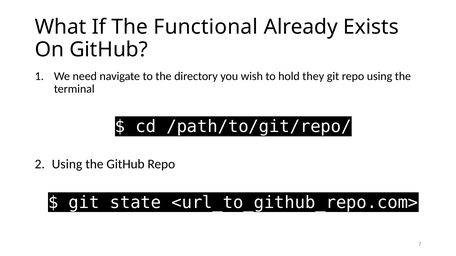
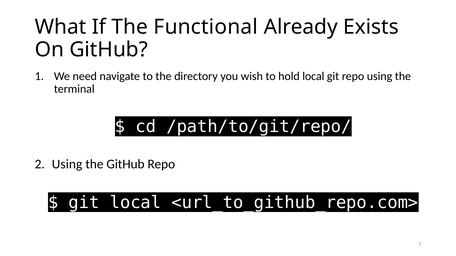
hold they: they -> local
git state: state -> local
